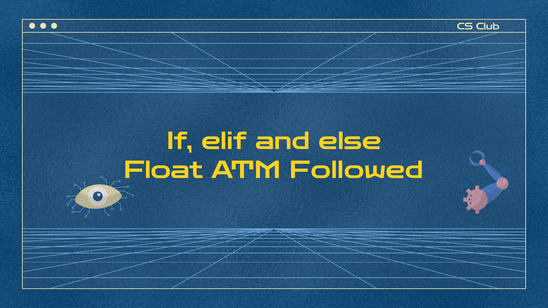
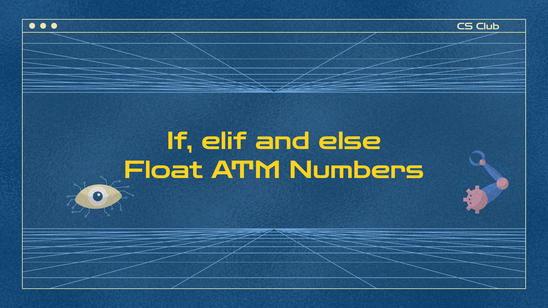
Followed: Followed -> Numbers
